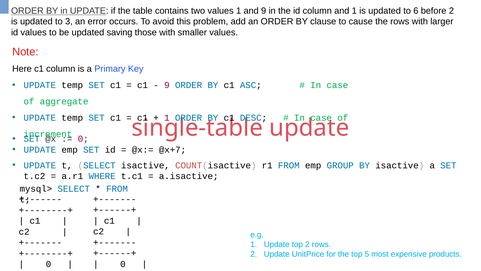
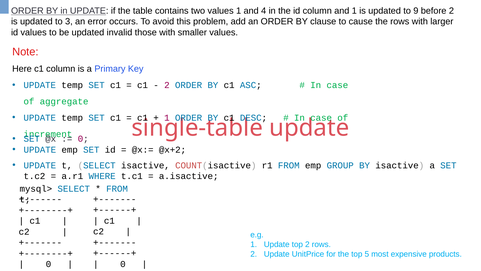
and 9: 9 -> 4
to 6: 6 -> 9
saving: saving -> invalid
9 at (167, 85): 9 -> 2
@x+7: @x+7 -> @x+2
